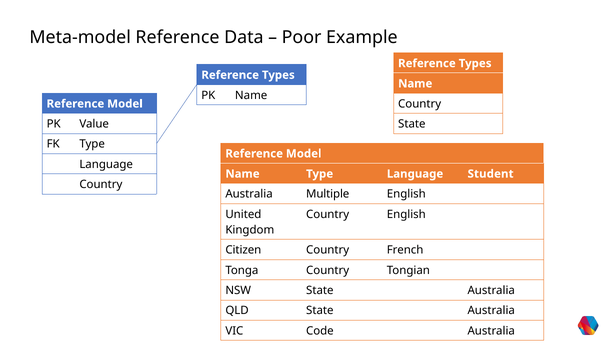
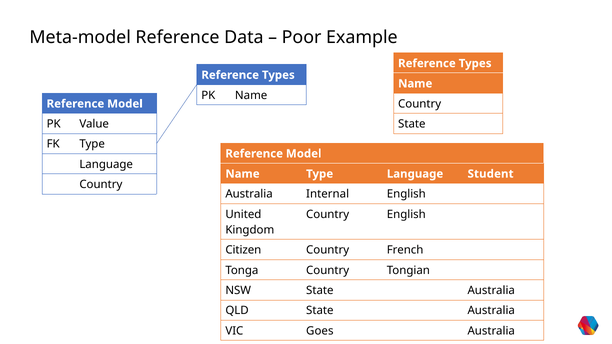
Multiple: Multiple -> Internal
Code: Code -> Goes
